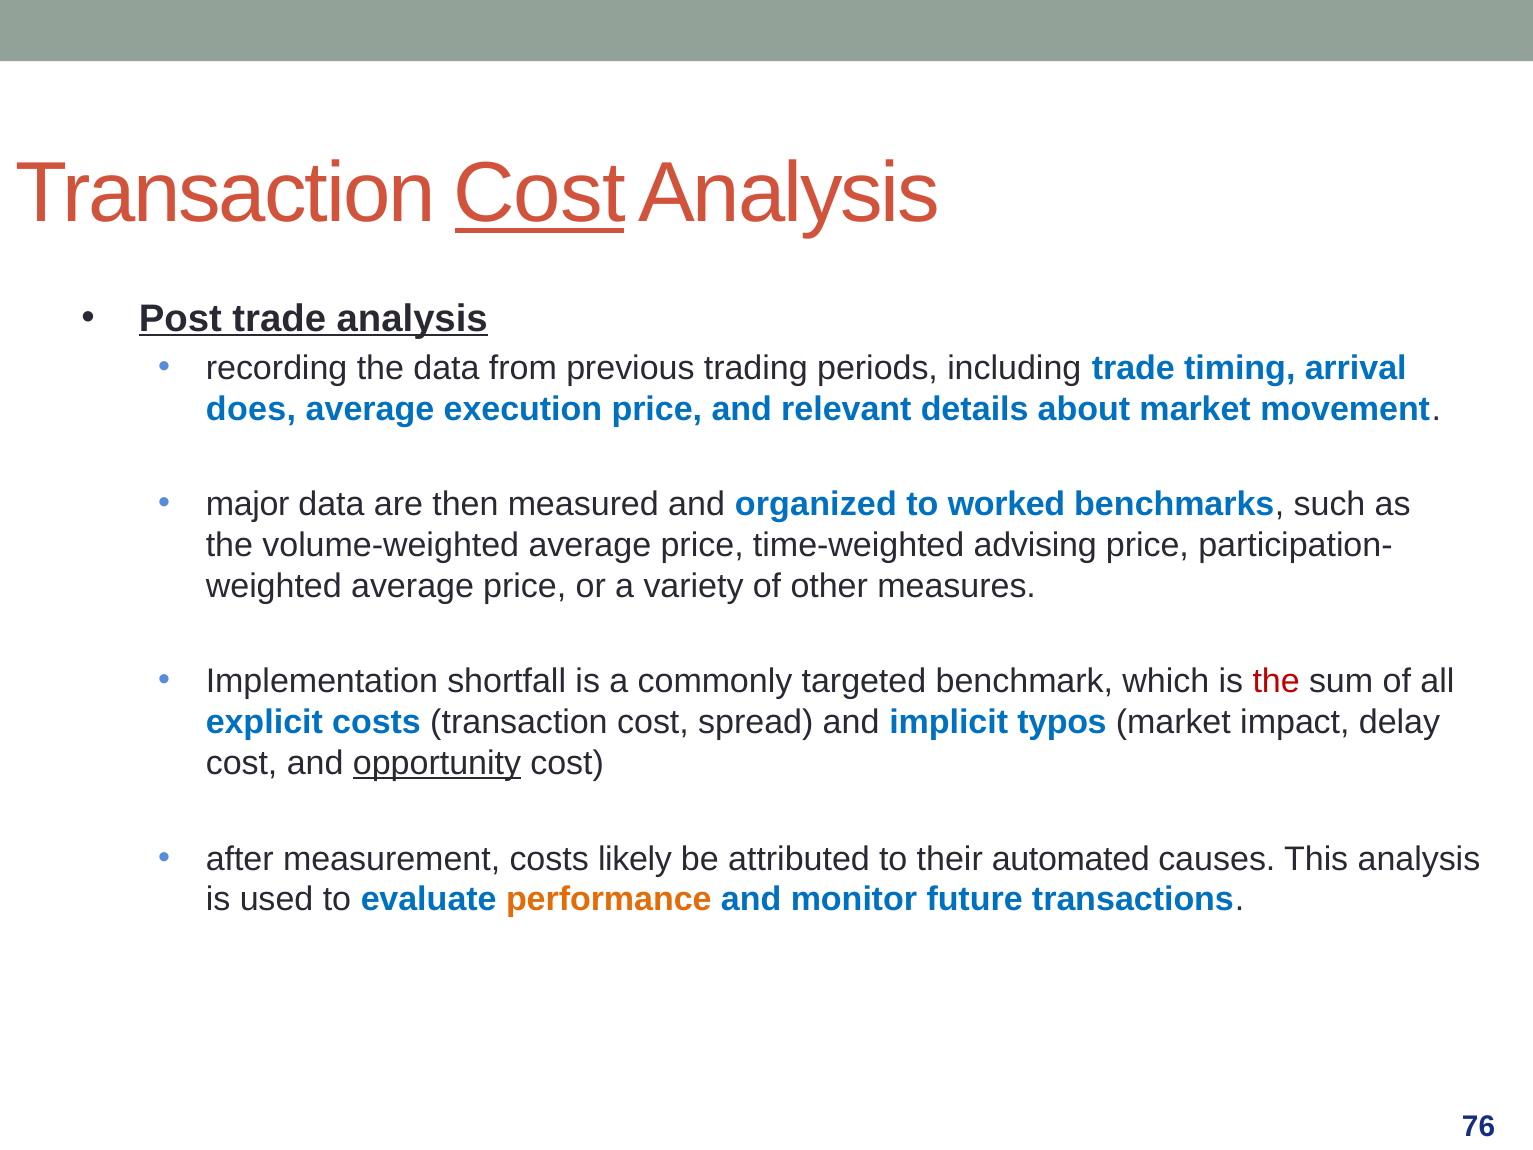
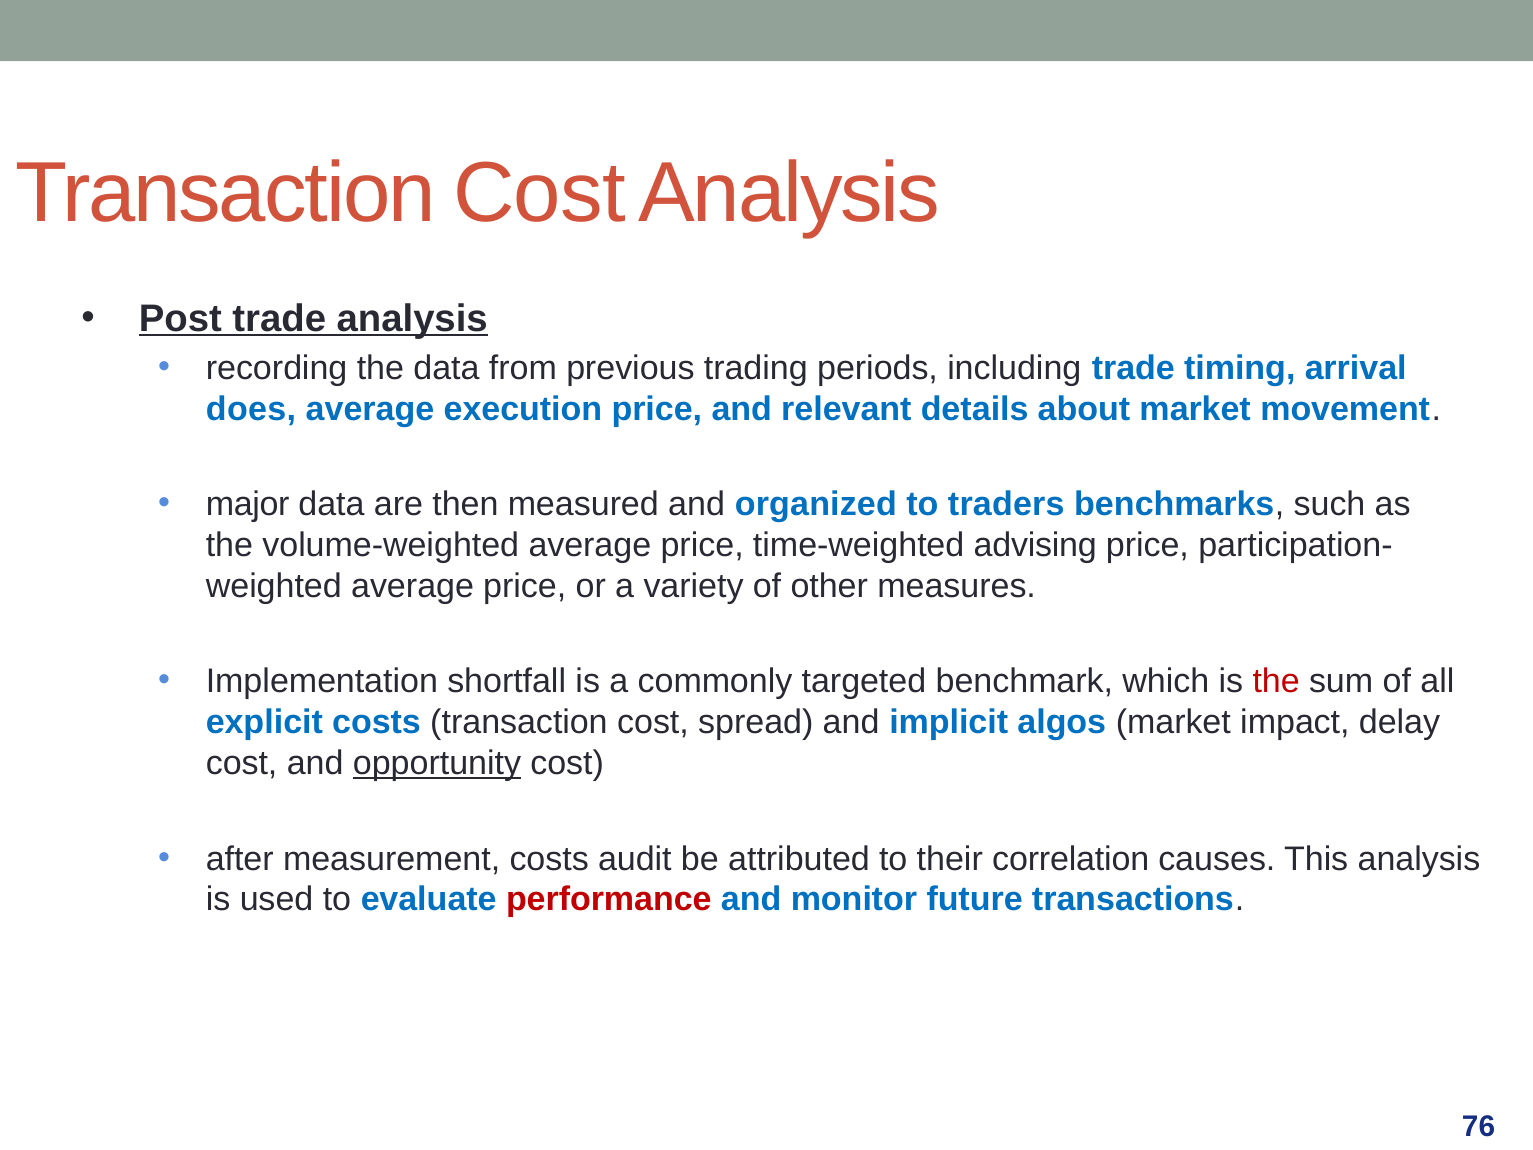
Cost at (540, 194) underline: present -> none
worked: worked -> traders
typos: typos -> algos
likely: likely -> audit
automated: automated -> correlation
performance colour: orange -> red
